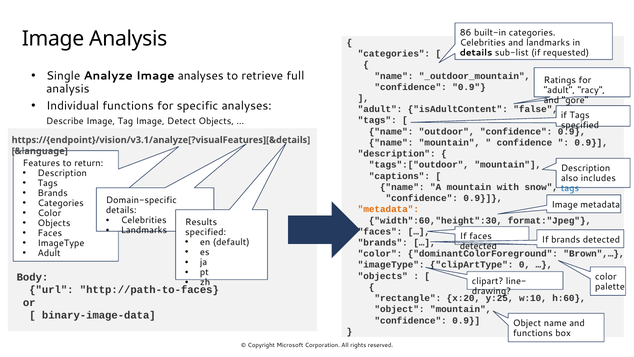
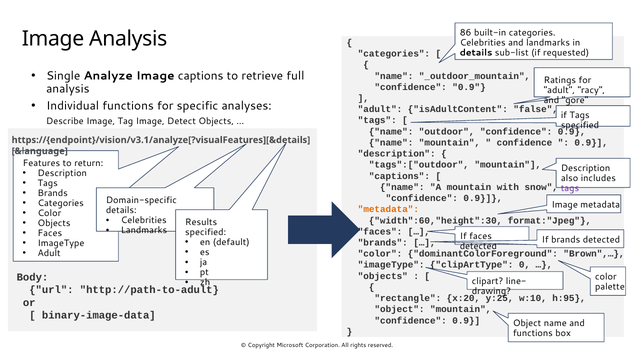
Image analyses: analyses -> captions
tags at (570, 188) colour: blue -> purple
http://path-to-faces: http://path-to-faces -> http://path-to-adult
h:60: h:60 -> h:95
